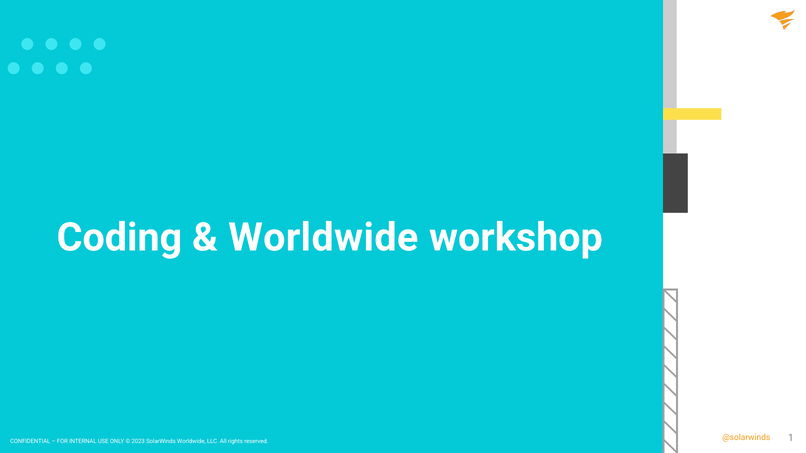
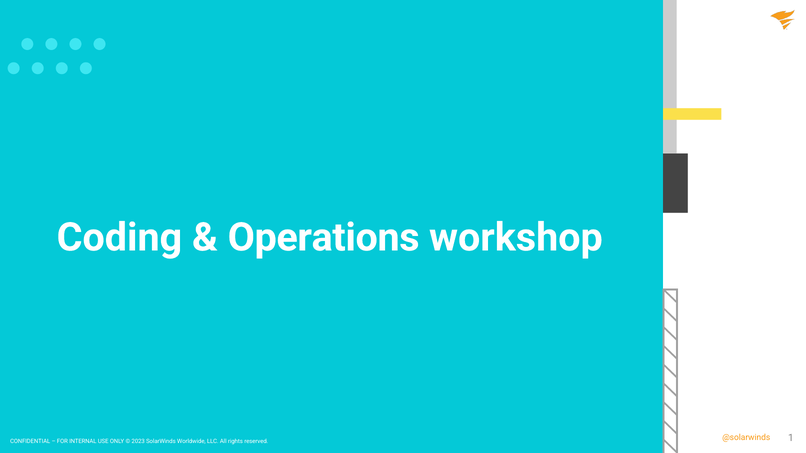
Worldwide at (323, 238): Worldwide -> Operations
